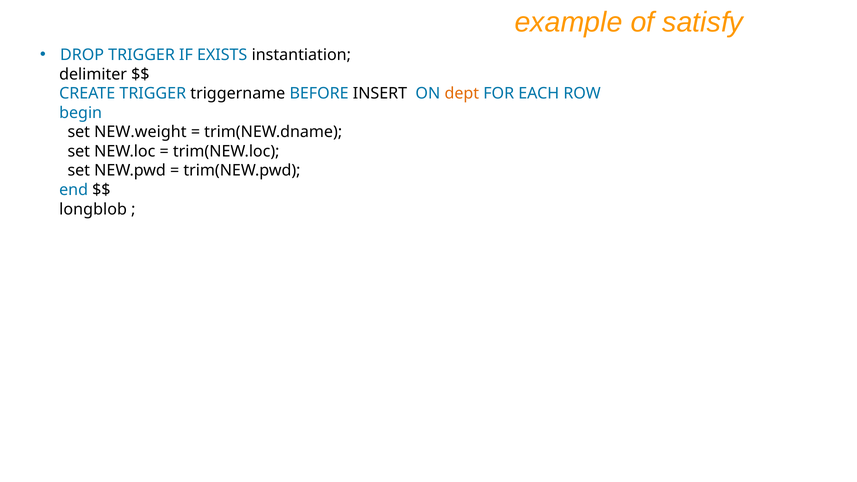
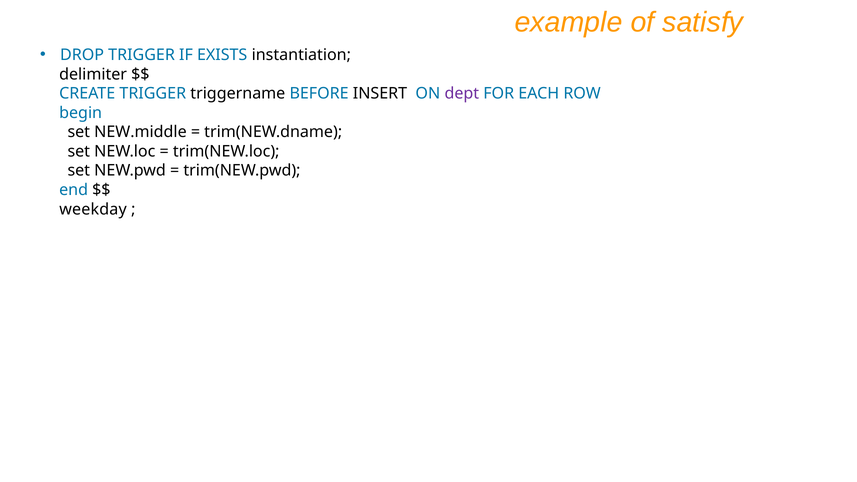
dept colour: orange -> purple
NEW.weight: NEW.weight -> NEW.middle
longblob: longblob -> weekday
